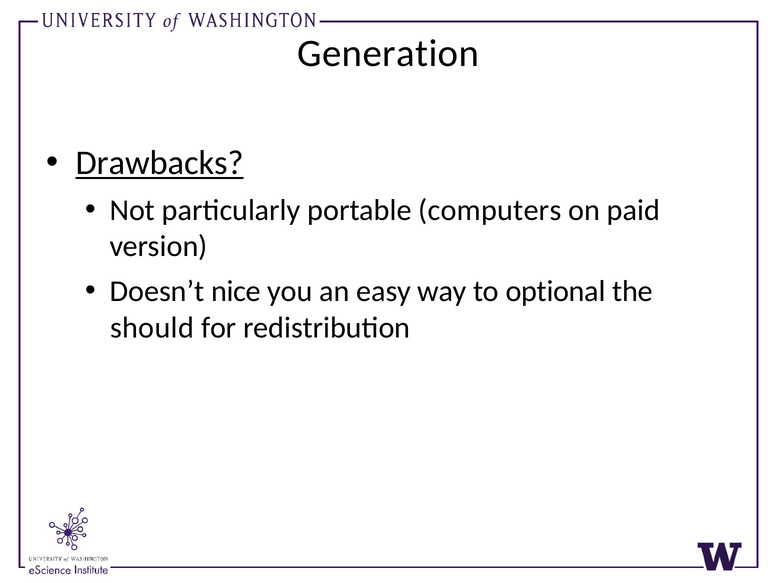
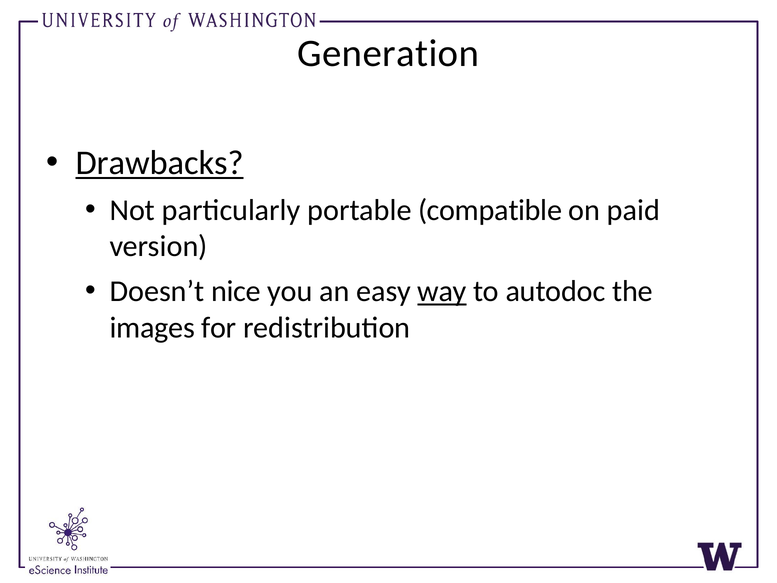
computers: computers -> compatible
way underline: none -> present
optional: optional -> autodoc
should: should -> images
